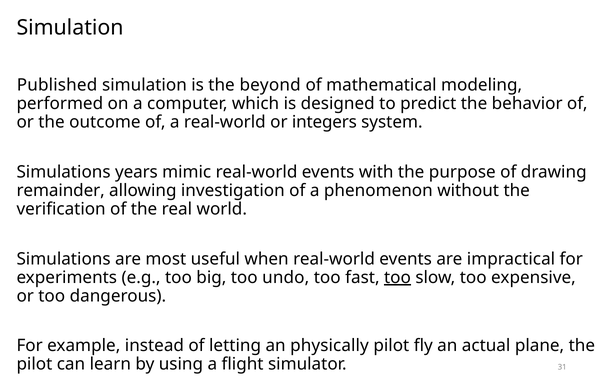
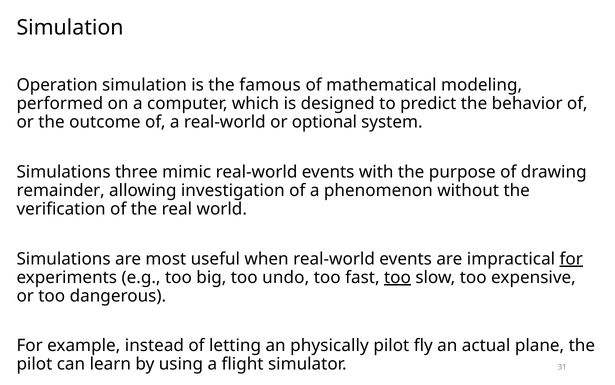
Published: Published -> Operation
beyond: beyond -> famous
integers: integers -> optional
years: years -> three
for at (571, 258) underline: none -> present
